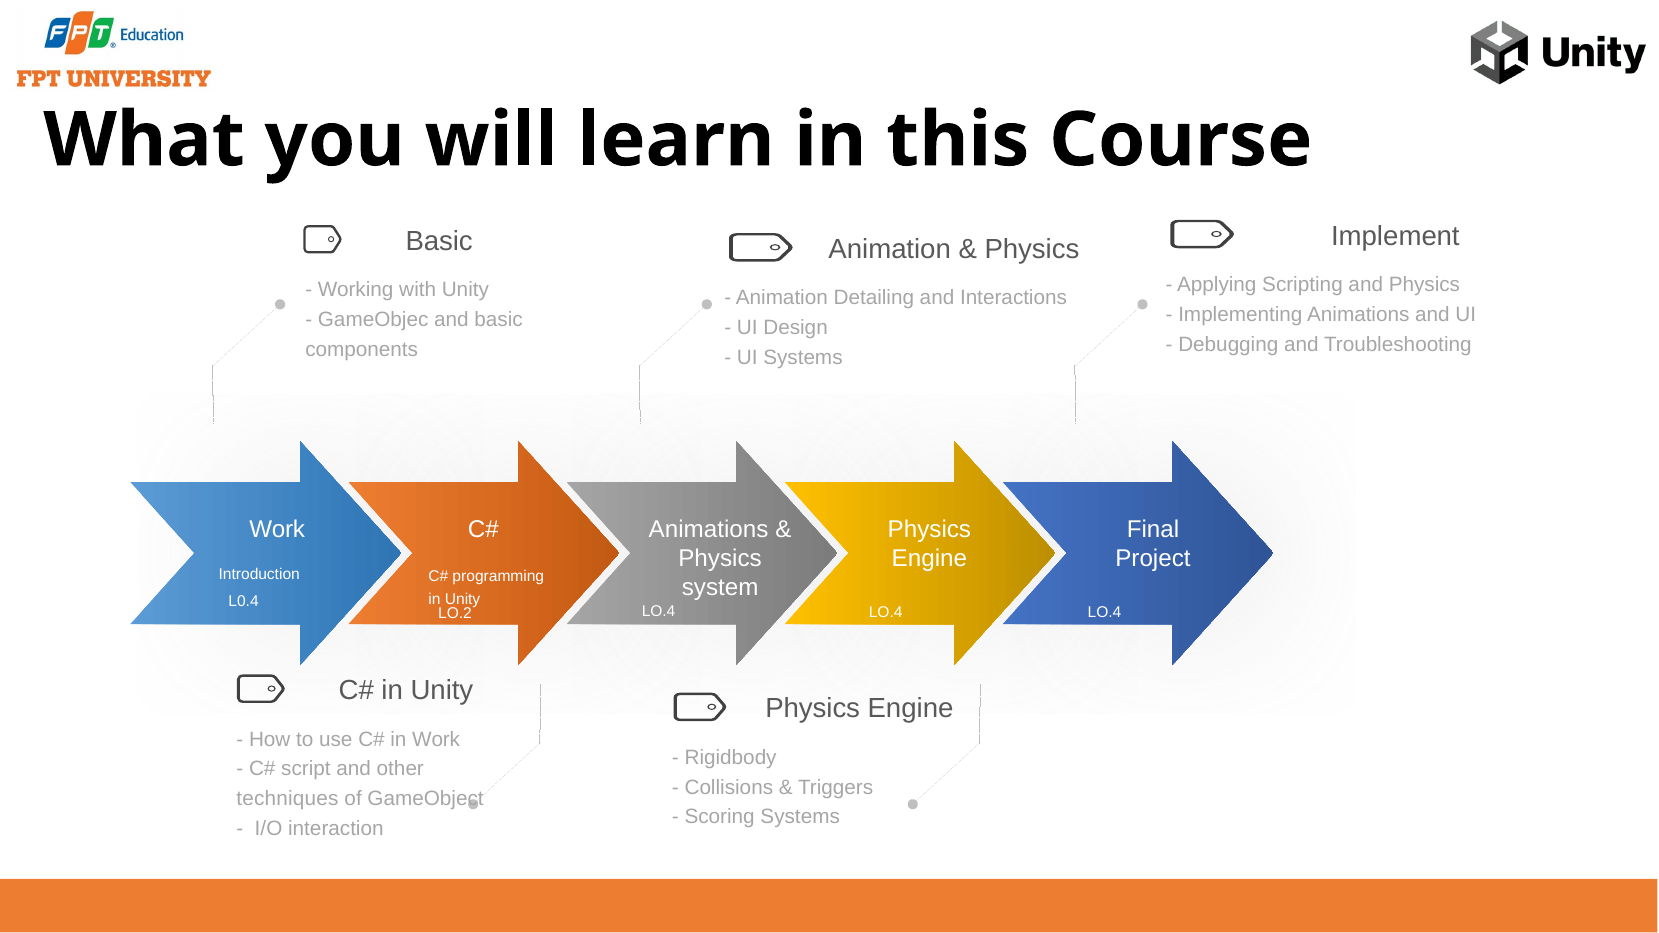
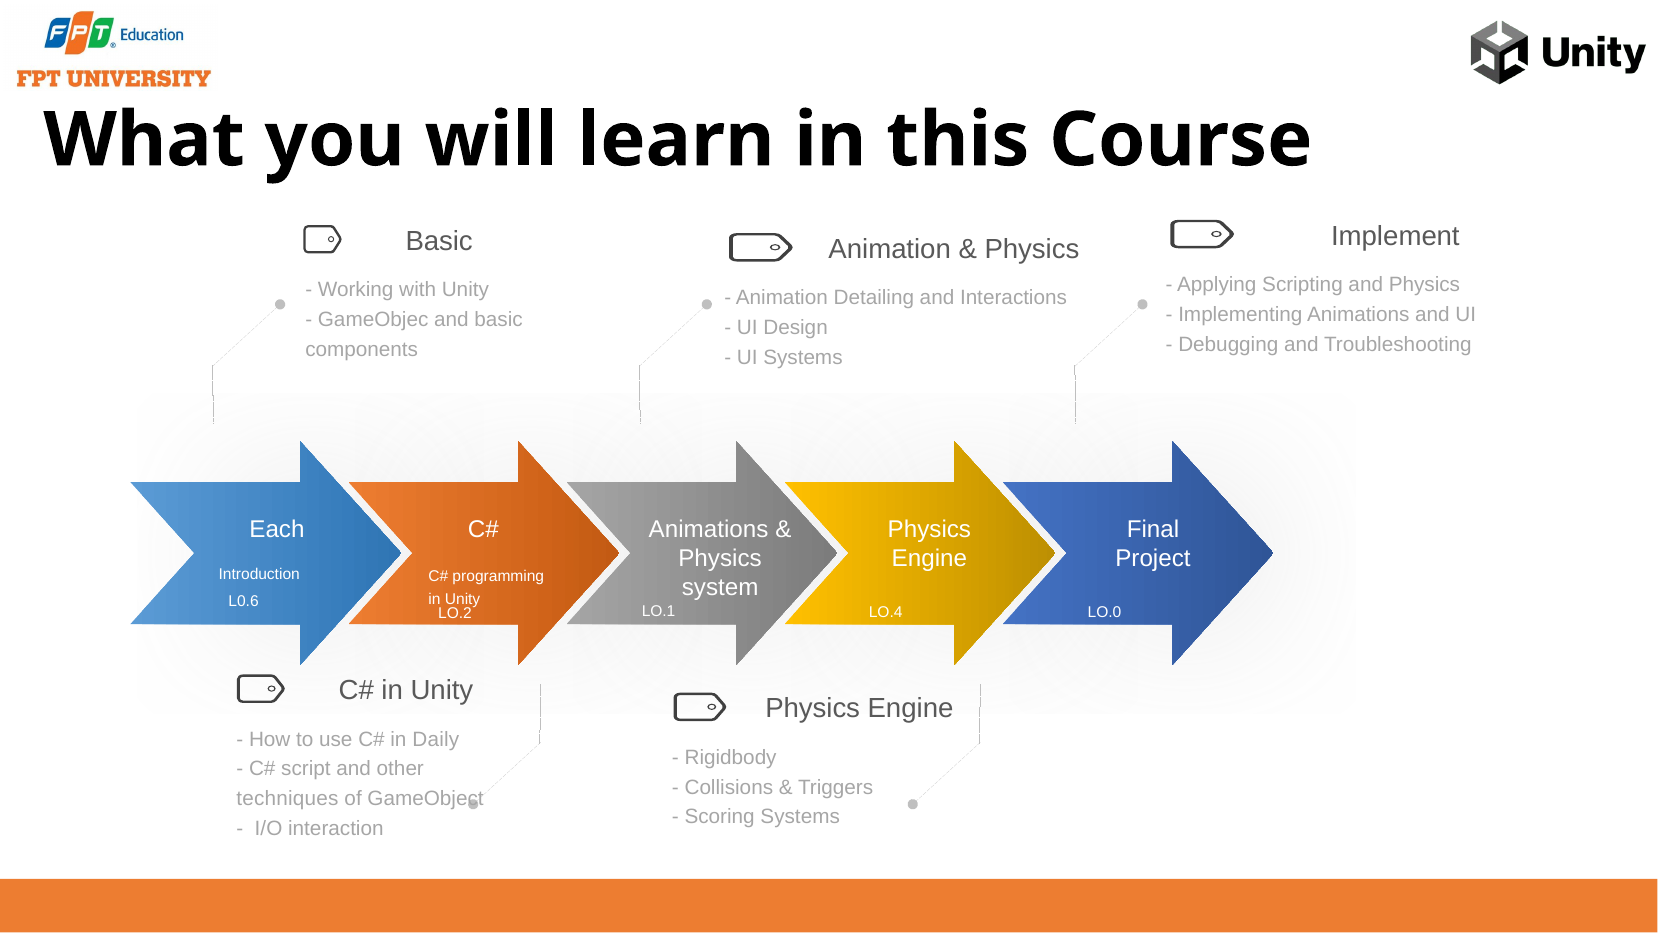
Work at (277, 529): Work -> Each
L0.4: L0.4 -> L0.6
LO.2 LO.4: LO.4 -> LO.1
LO.4 at (1105, 613): LO.4 -> LO.0
in Work: Work -> Daily
